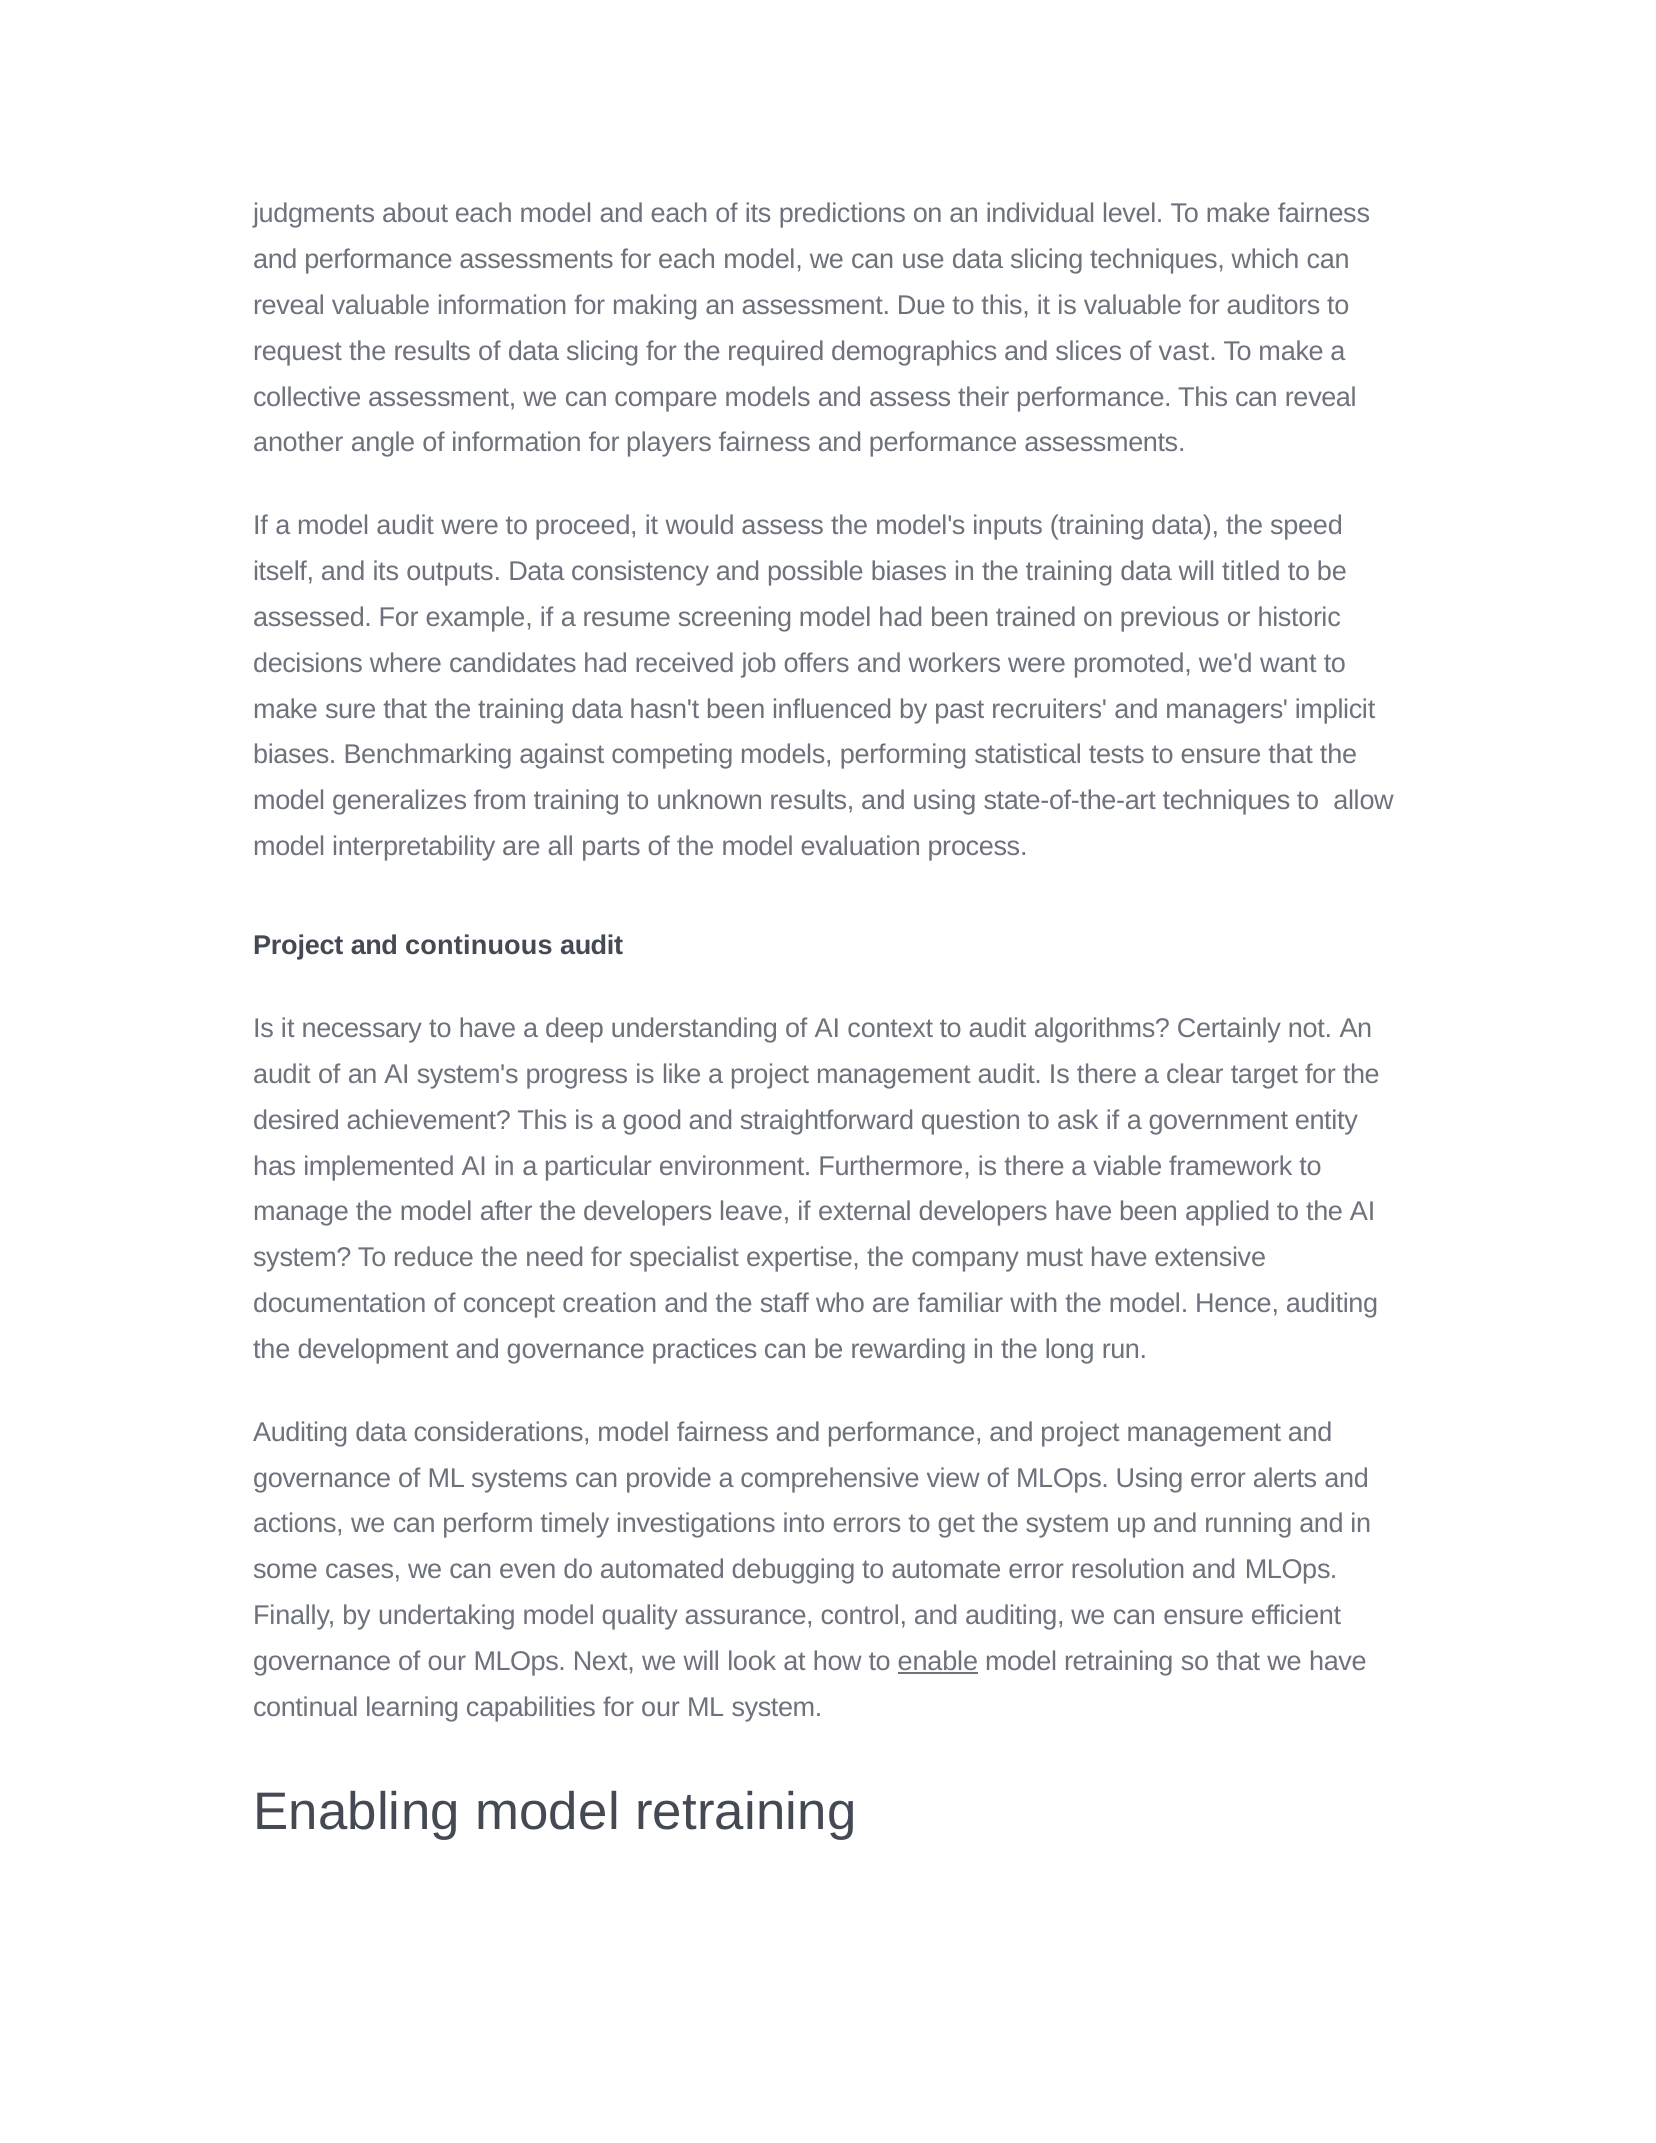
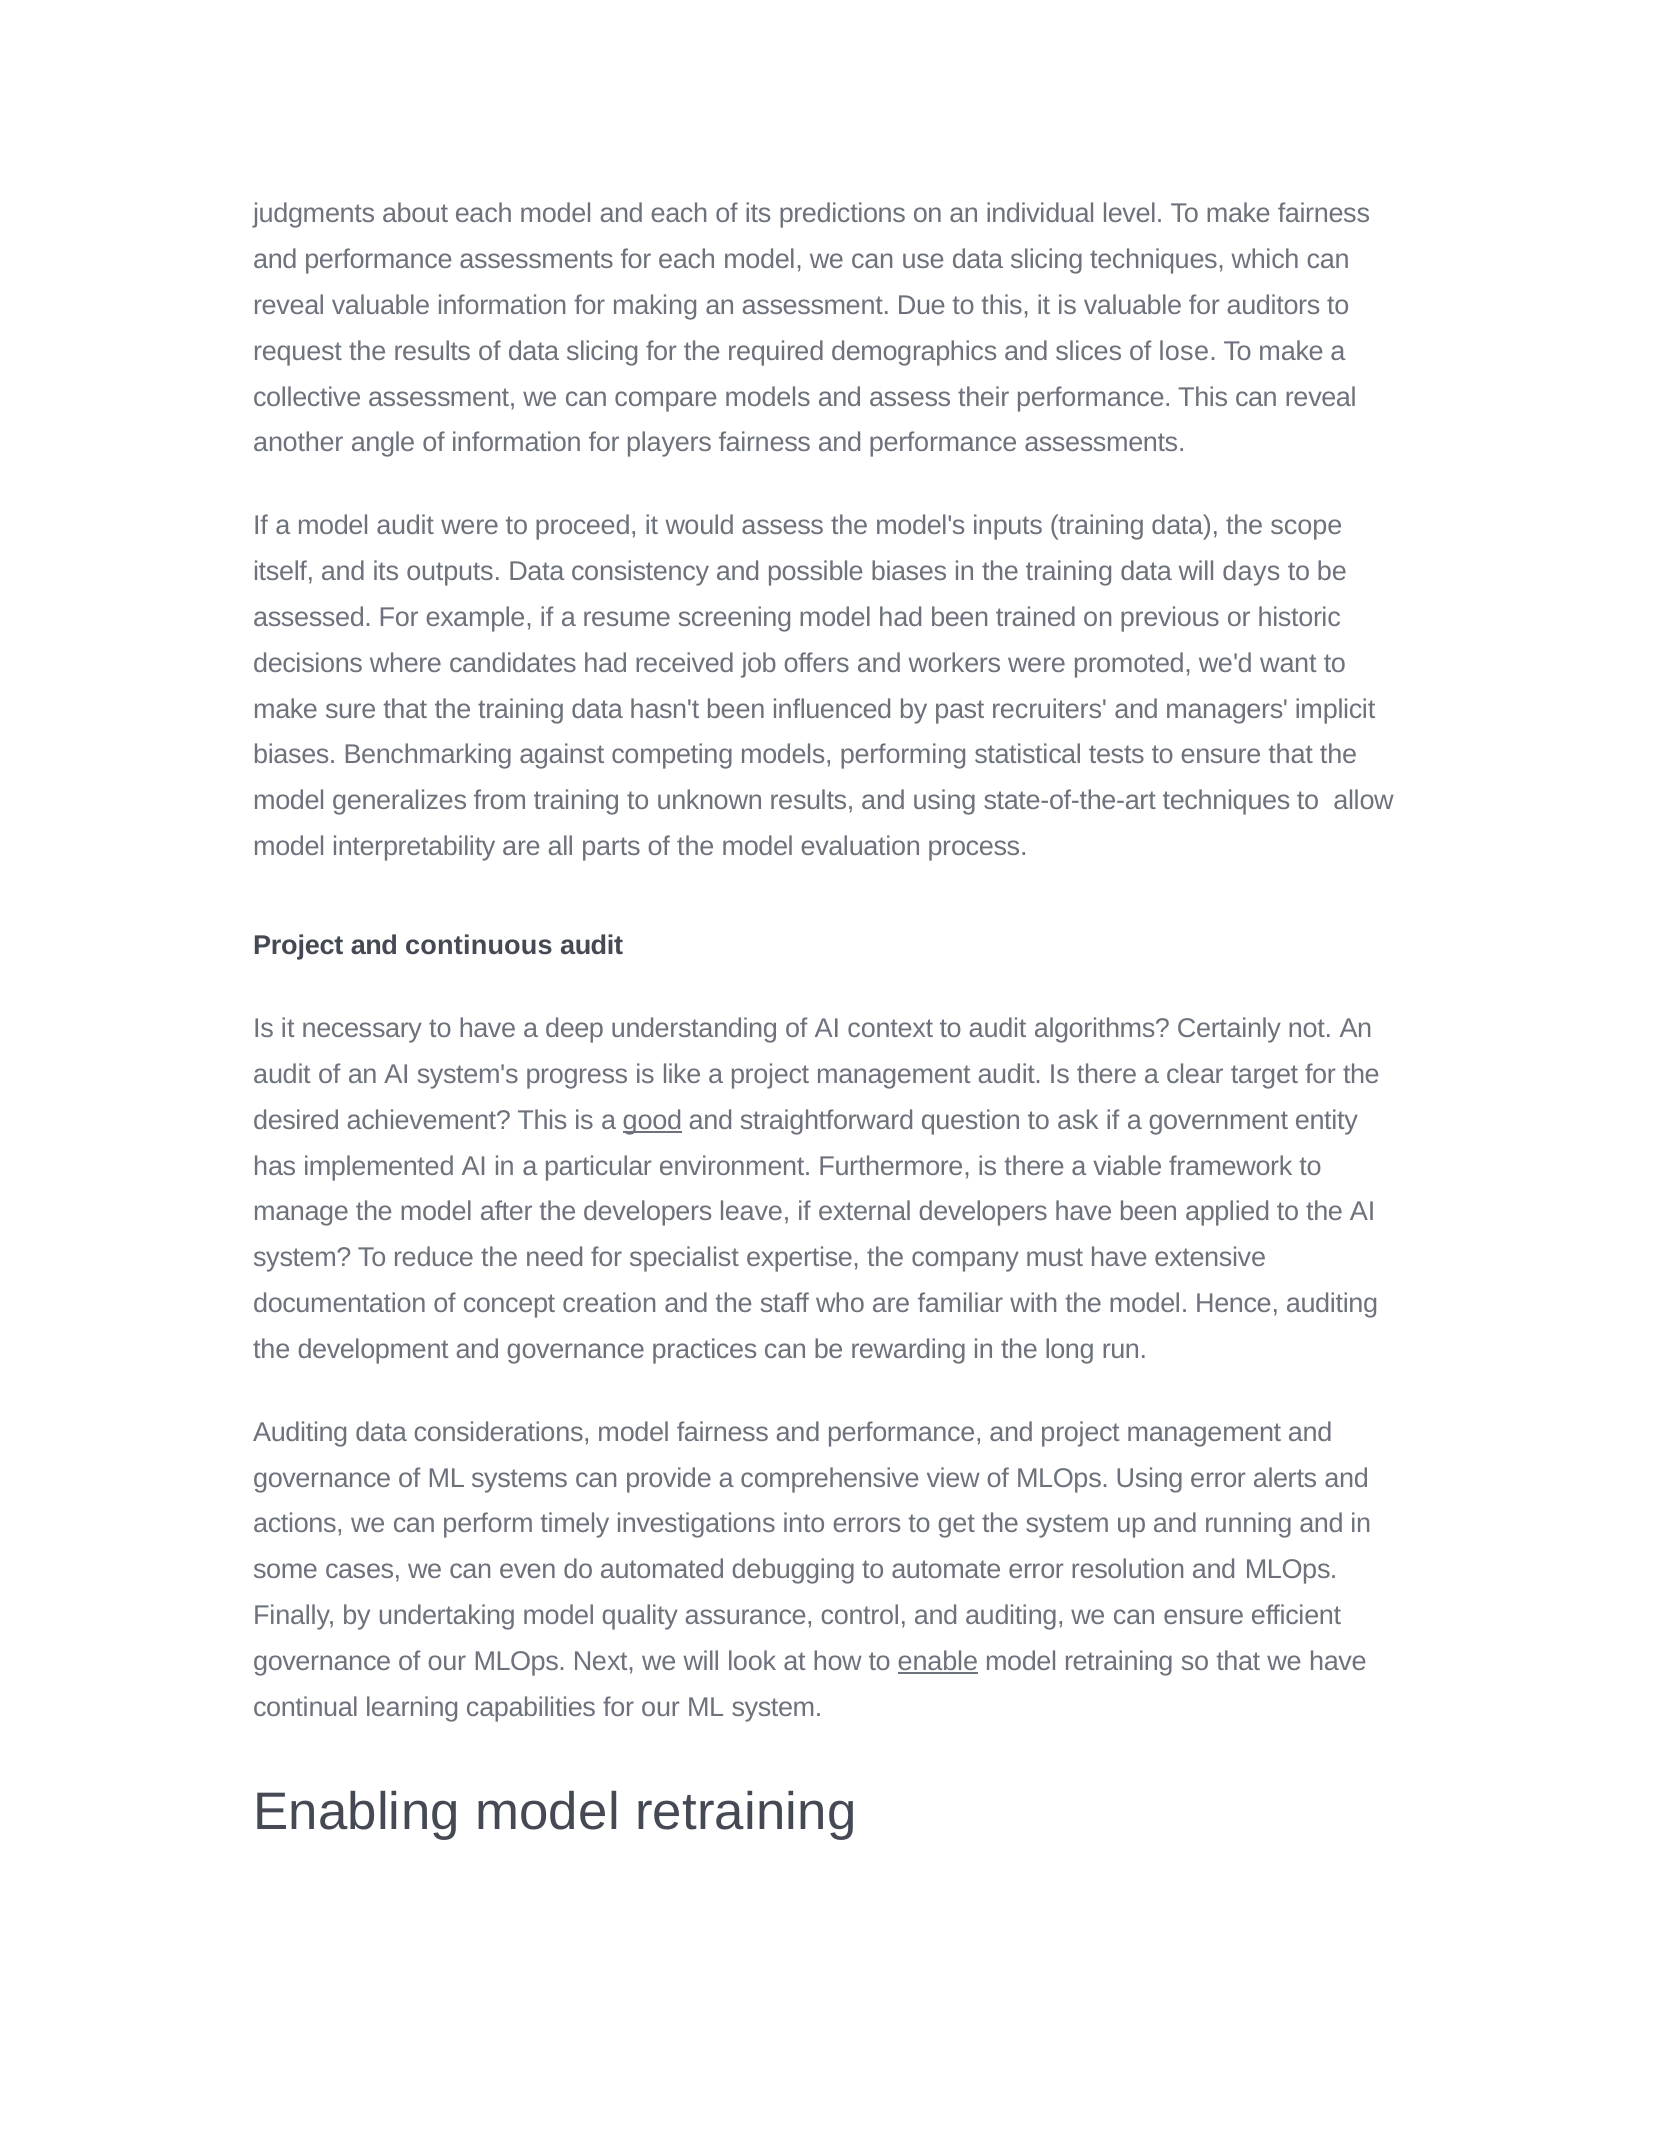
vast: vast -> lose
speed: speed -> scope
titled: titled -> days
good underline: none -> present
